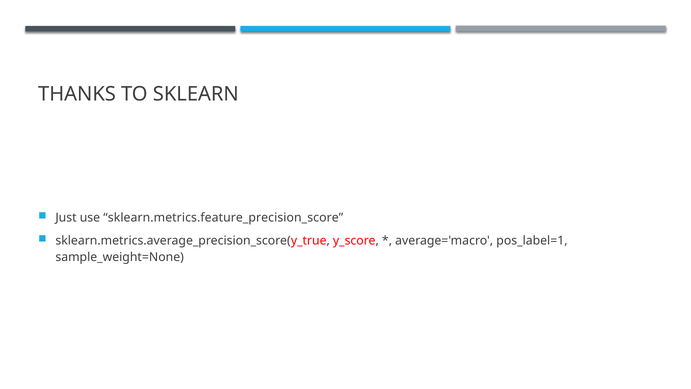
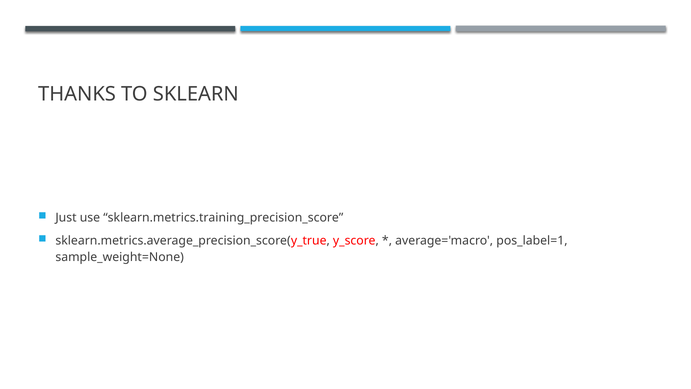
sklearn.metrics.feature_precision_score: sklearn.metrics.feature_precision_score -> sklearn.metrics.training_precision_score
